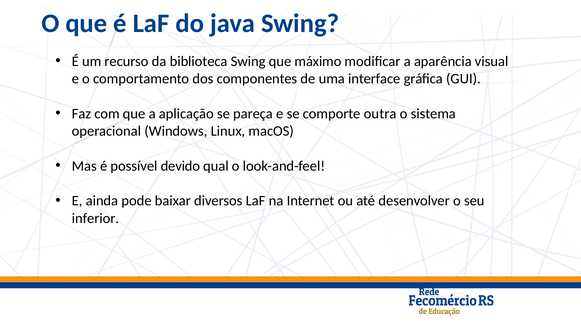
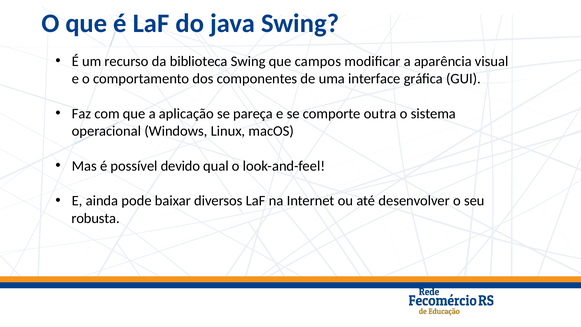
máximo: máximo -> campos
inferior: inferior -> robusta
